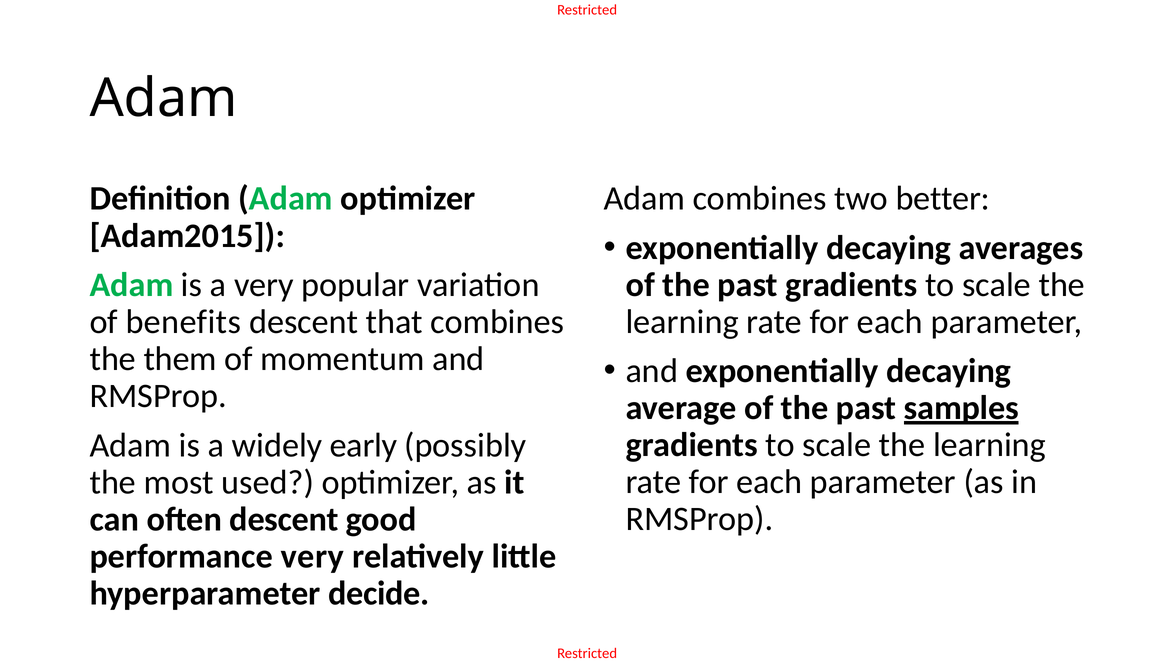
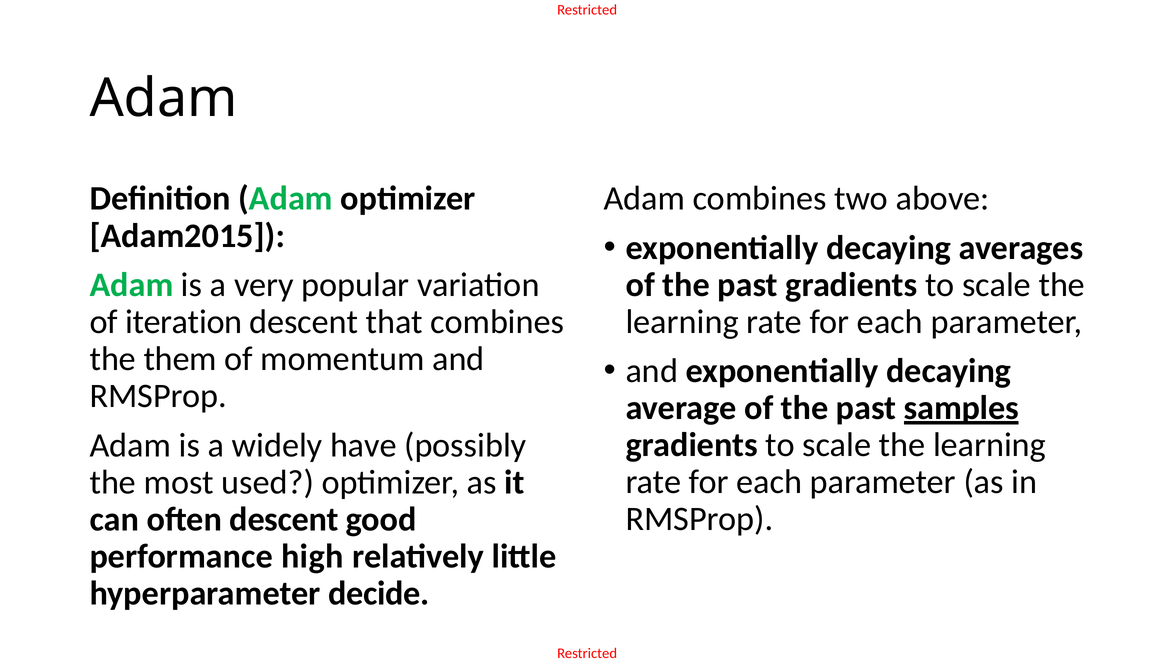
better: better -> above
benefits: benefits -> iteration
early: early -> have
performance very: very -> high
